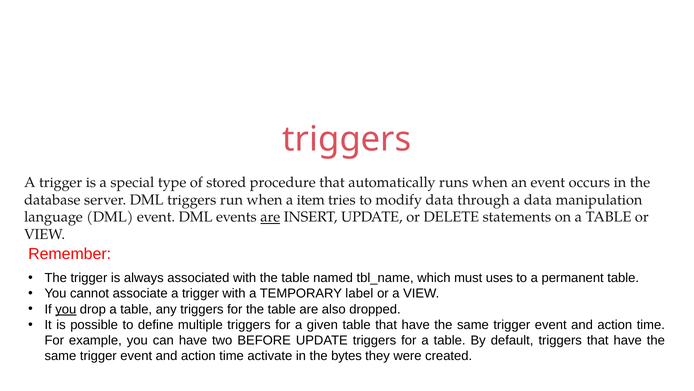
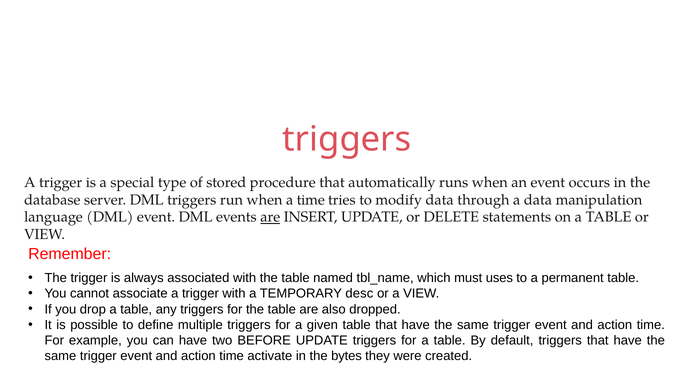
a item: item -> time
label: label -> desc
you at (66, 309) underline: present -> none
